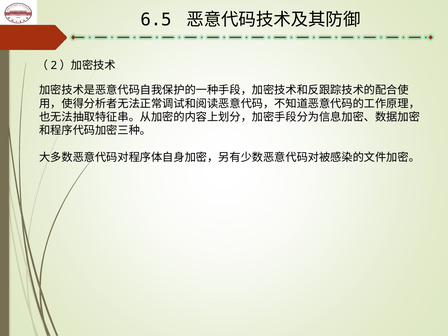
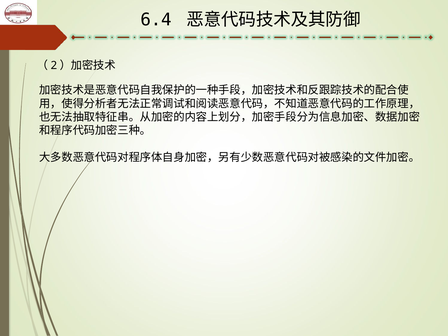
6.5: 6.5 -> 6.4
